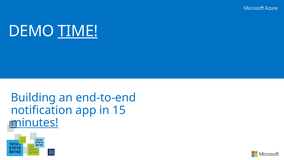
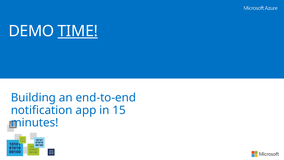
minutes underline: present -> none
